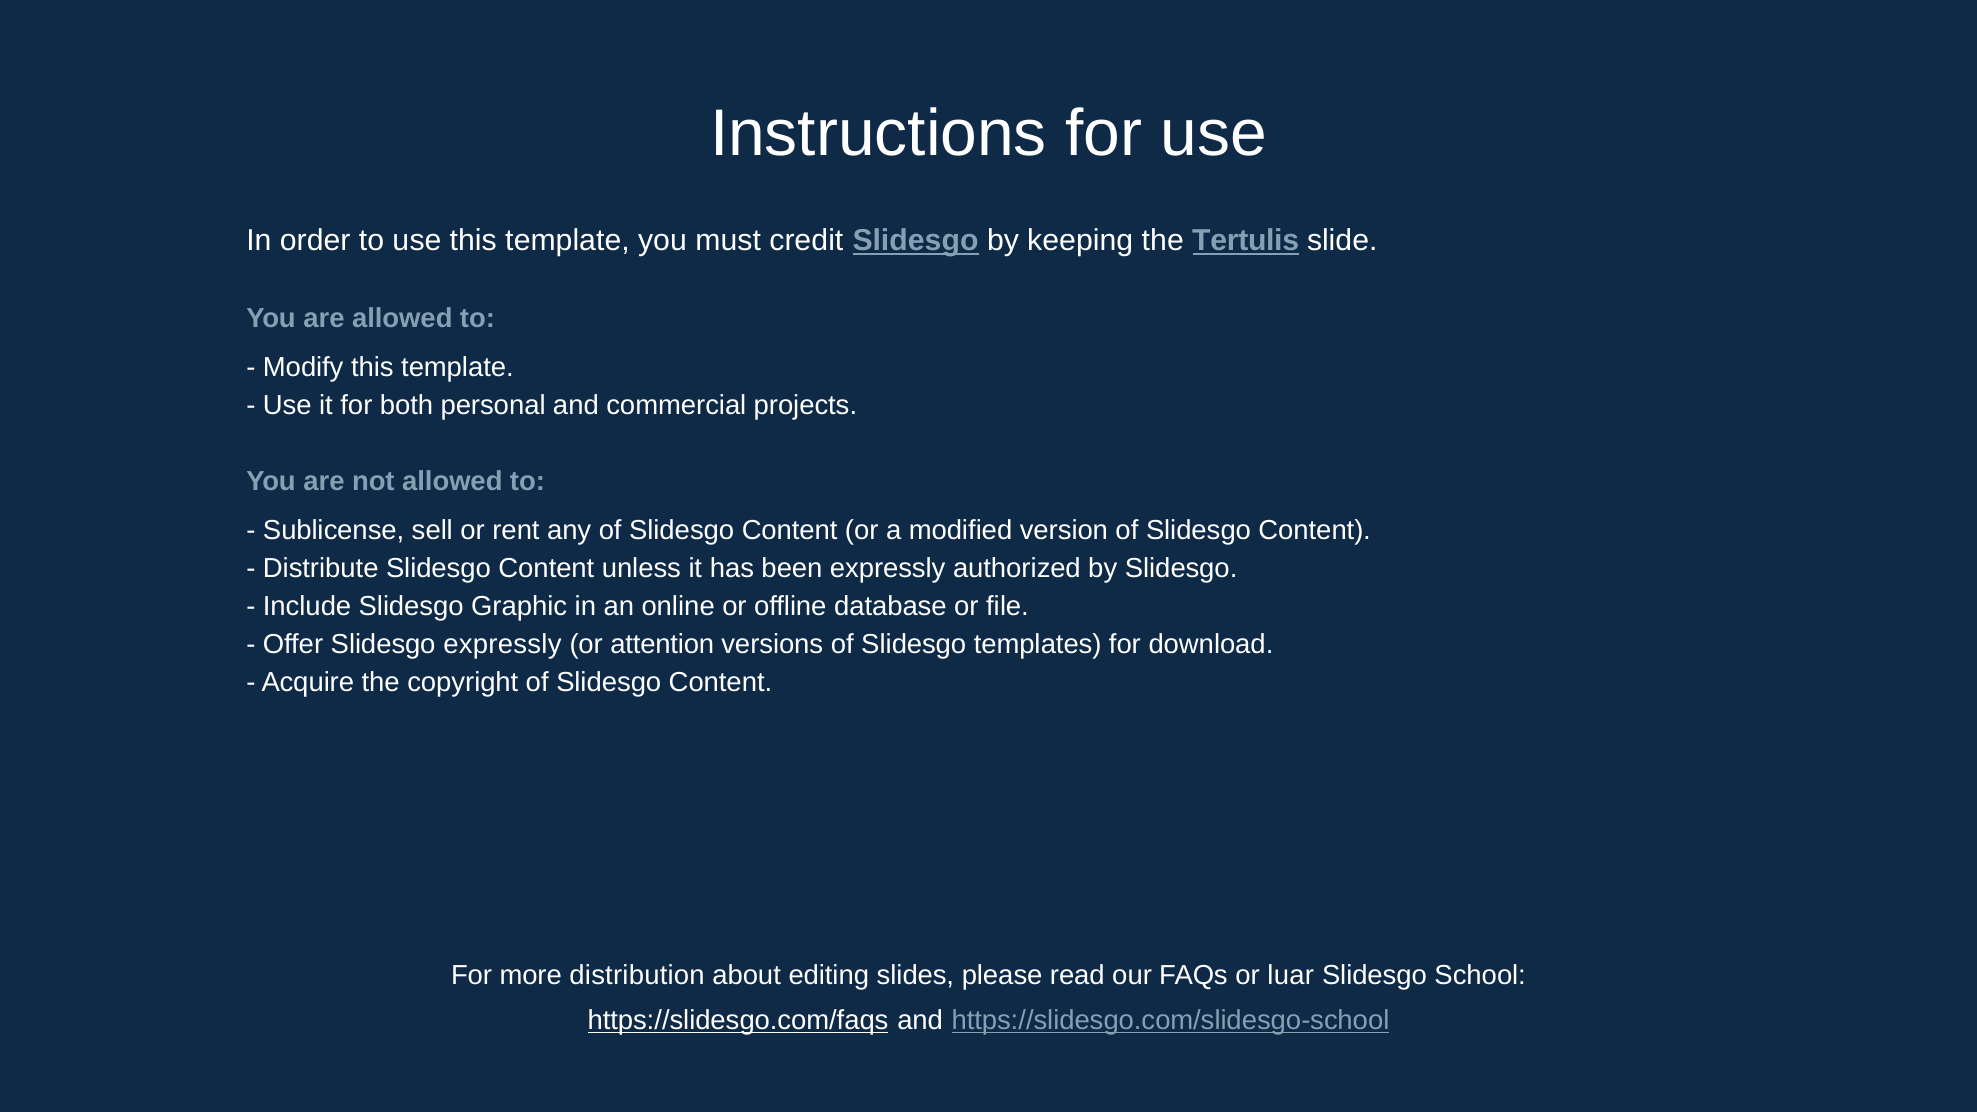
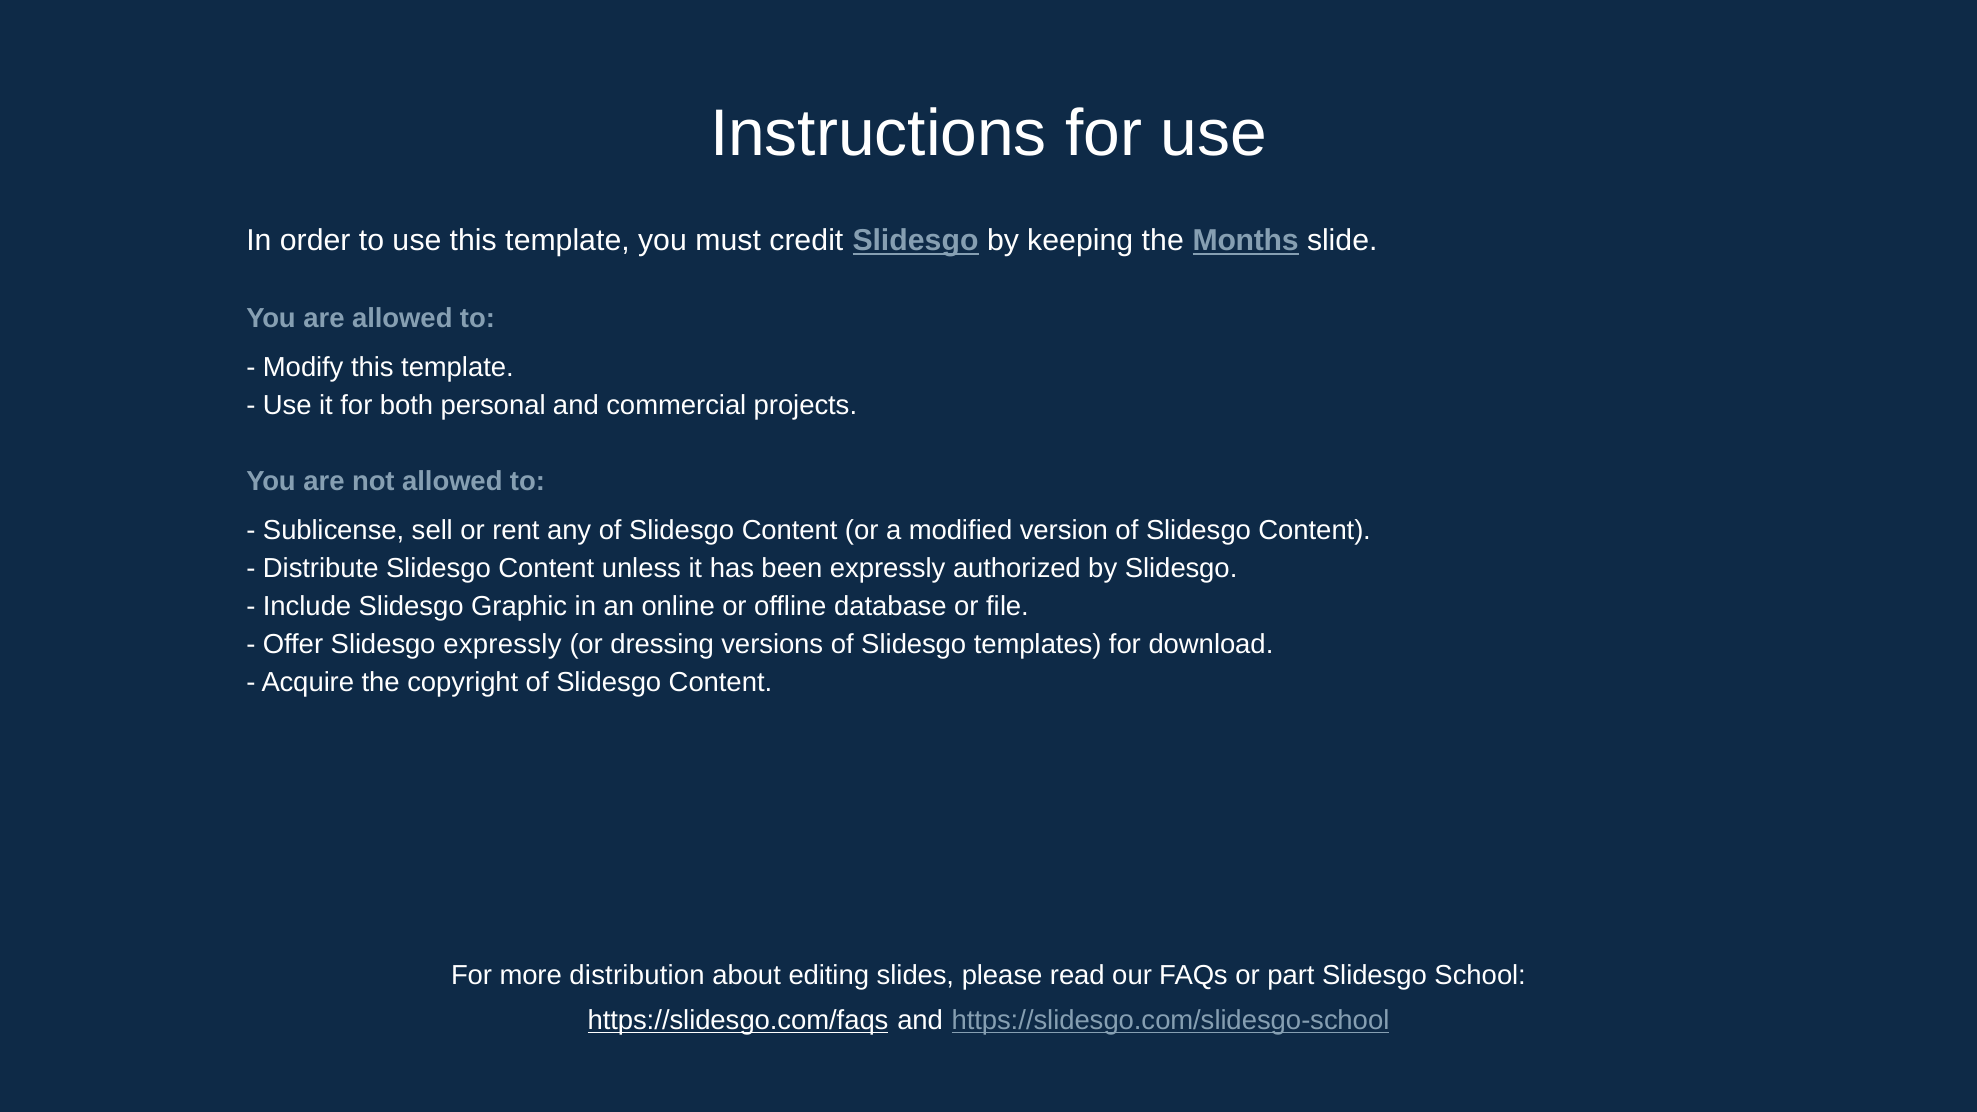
Tertulis: Tertulis -> Months
attention: attention -> dressing
luar: luar -> part
